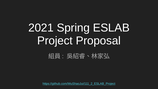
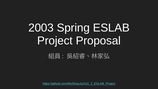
2021: 2021 -> 2003
